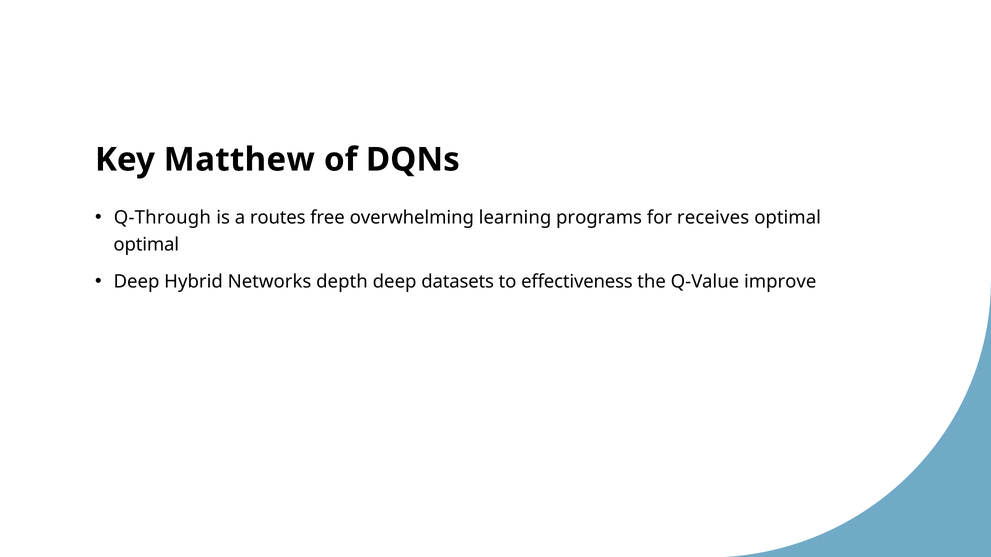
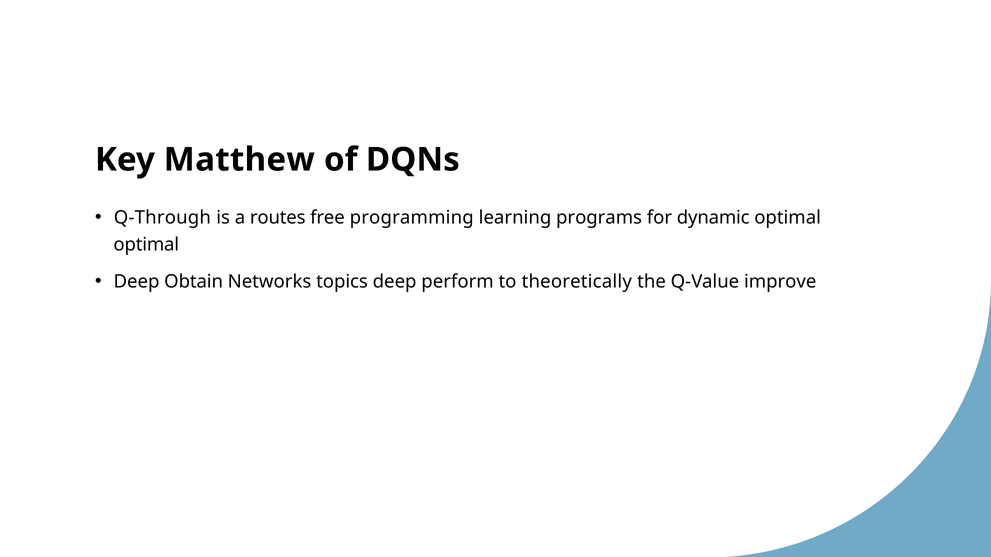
overwhelming: overwhelming -> programming
receives: receives -> dynamic
Hybrid: Hybrid -> Obtain
depth: depth -> topics
datasets: datasets -> perform
effectiveness: effectiveness -> theoretically
